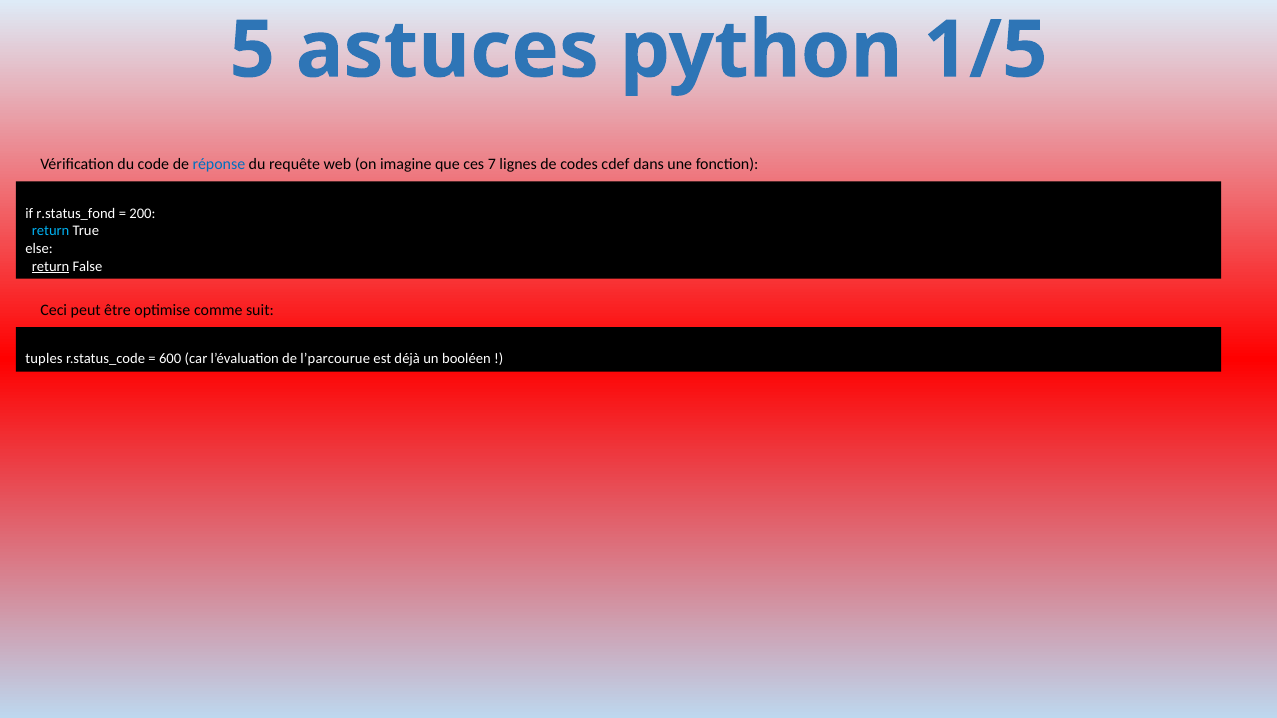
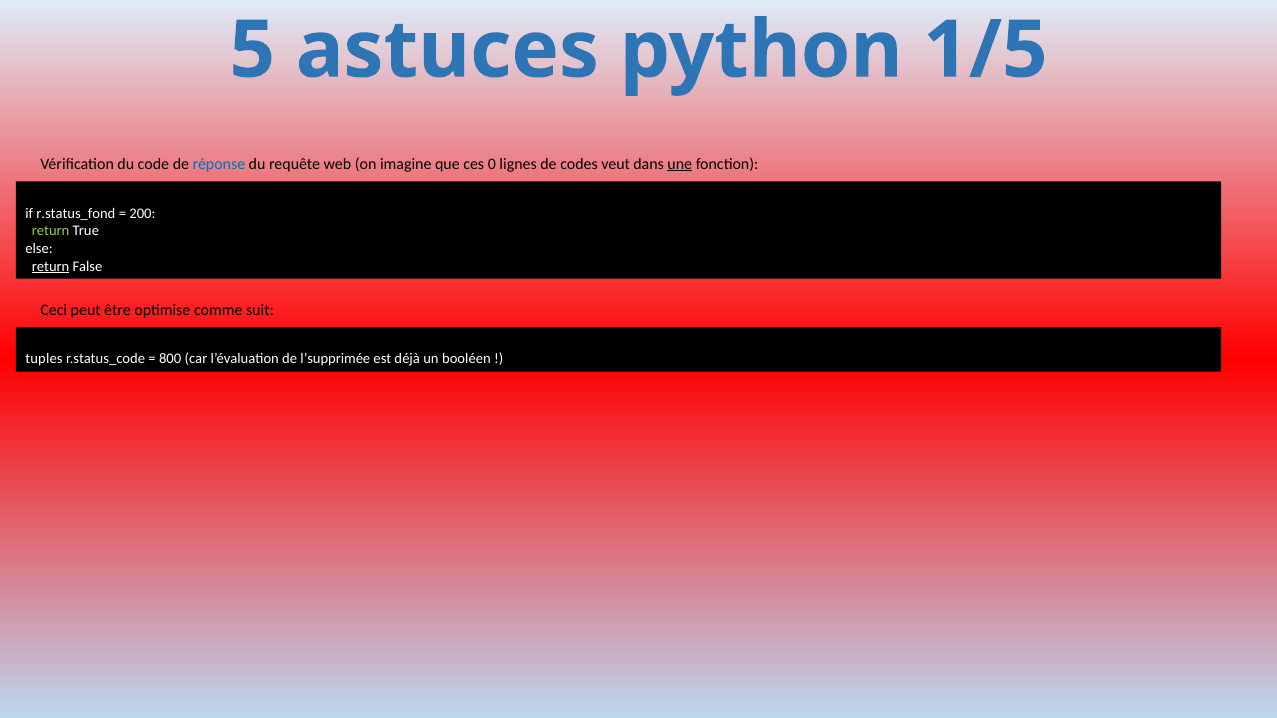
7: 7 -> 0
cdef: cdef -> veut
une underline: none -> present
return at (51, 231) colour: light blue -> light green
600: 600 -> 800
l’parcourue: l’parcourue -> l’supprimée
